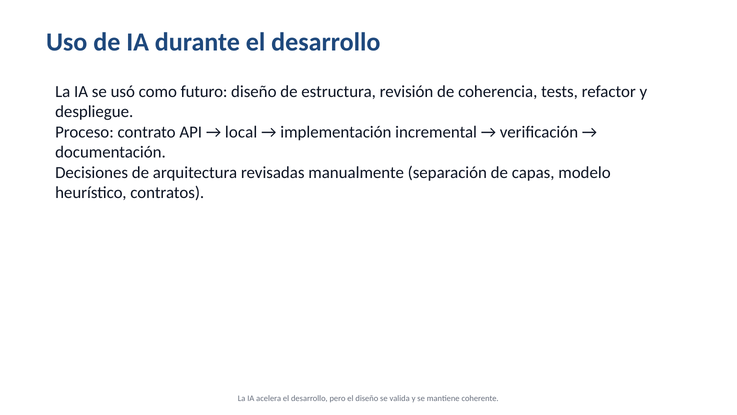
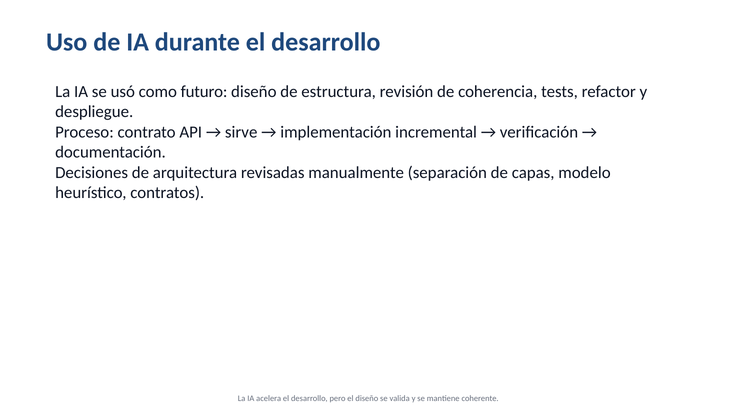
local: local -> sirve
